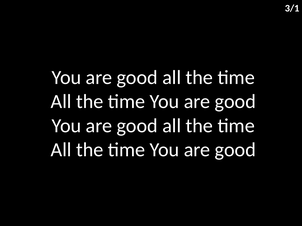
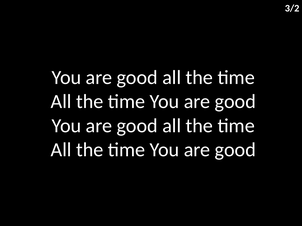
3/1: 3/1 -> 3/2
